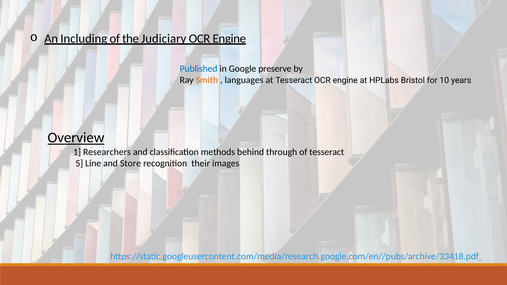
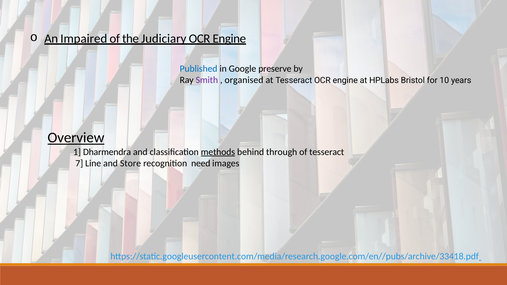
Including: Including -> Impaired
Smith colour: orange -> purple
languages: languages -> organised
Researchers: Researchers -> Dharmendra
methods underline: none -> present
5: 5 -> 7
their: their -> need
